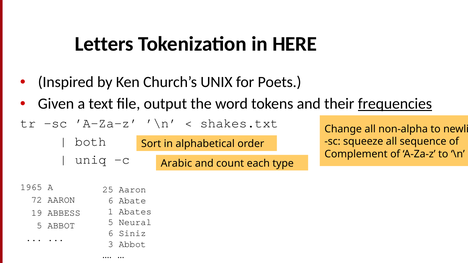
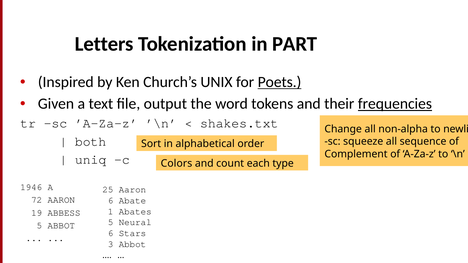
HERE: HERE -> PART
Poets underline: none -> present
Arabic: Arabic -> Colors
1965: 1965 -> 1946
Siniz: Siniz -> Stars
